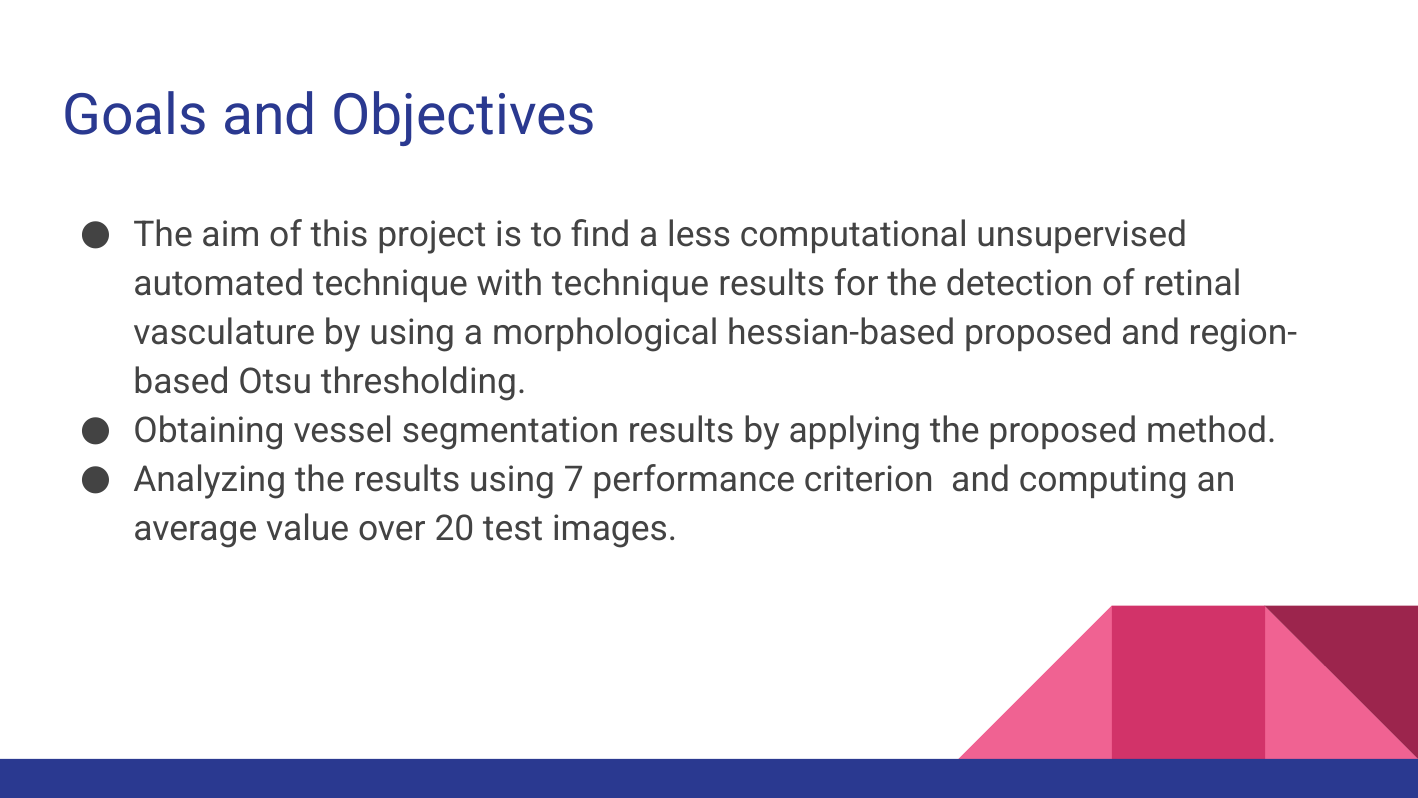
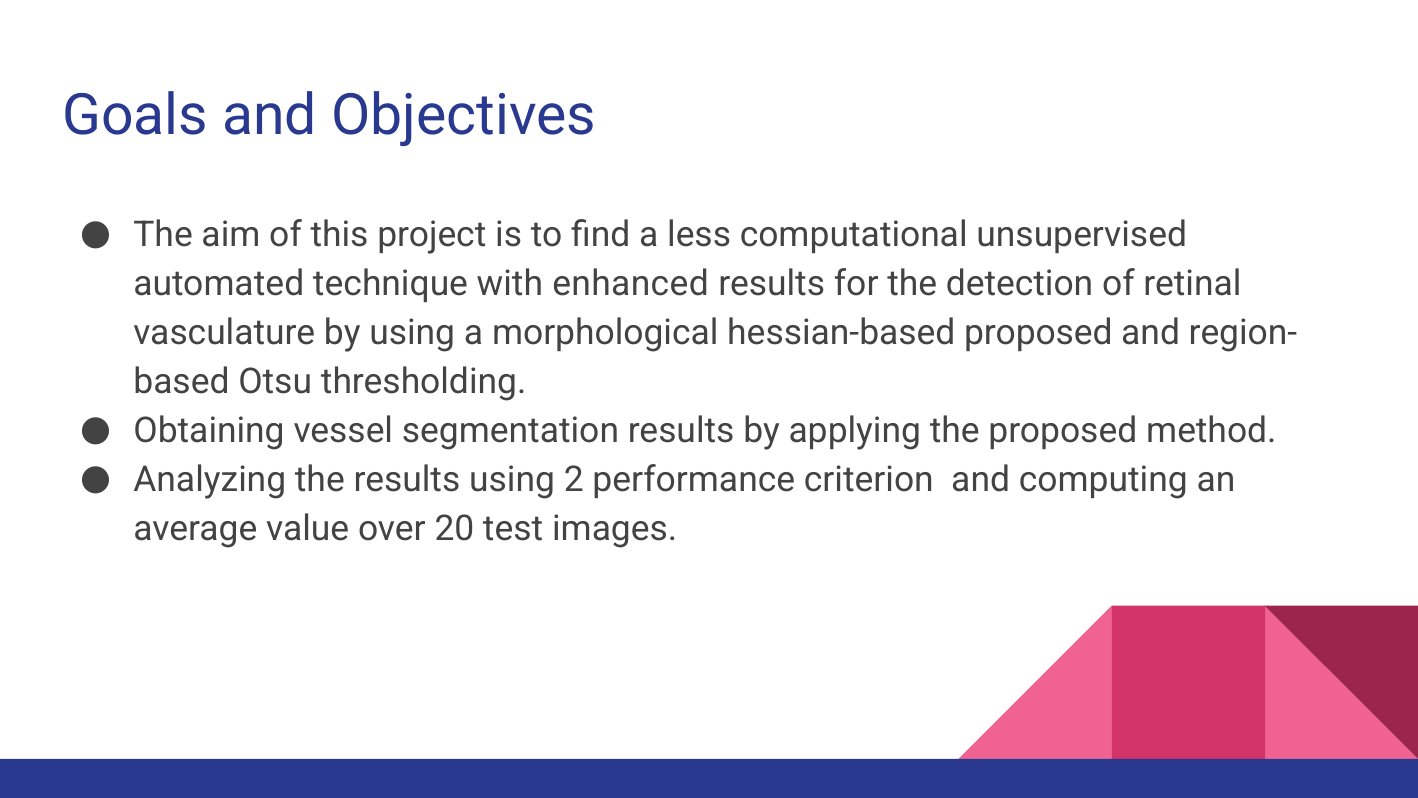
with technique: technique -> enhanced
7: 7 -> 2
